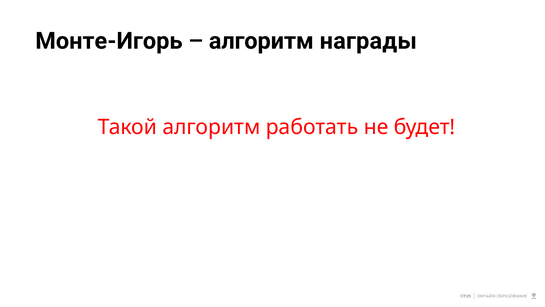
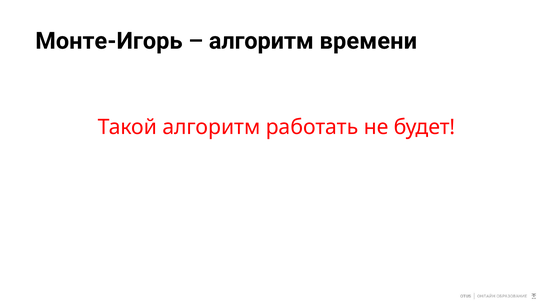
награды: награды -> времени
